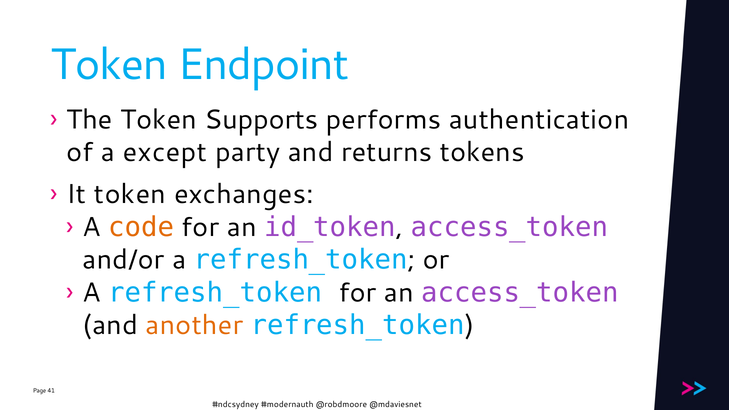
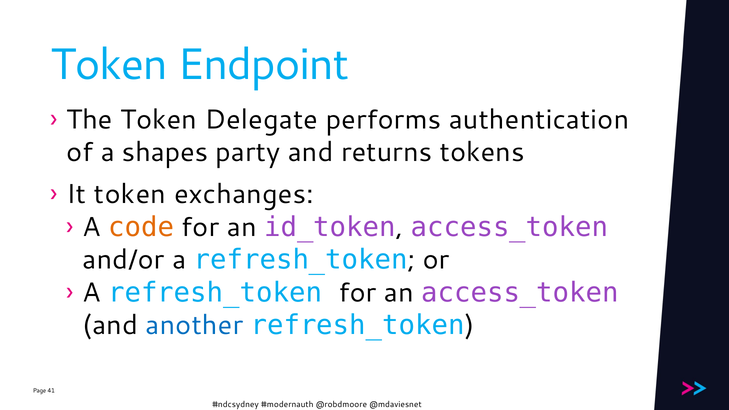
Supports: Supports -> Delegate
except: except -> shapes
another colour: orange -> blue
